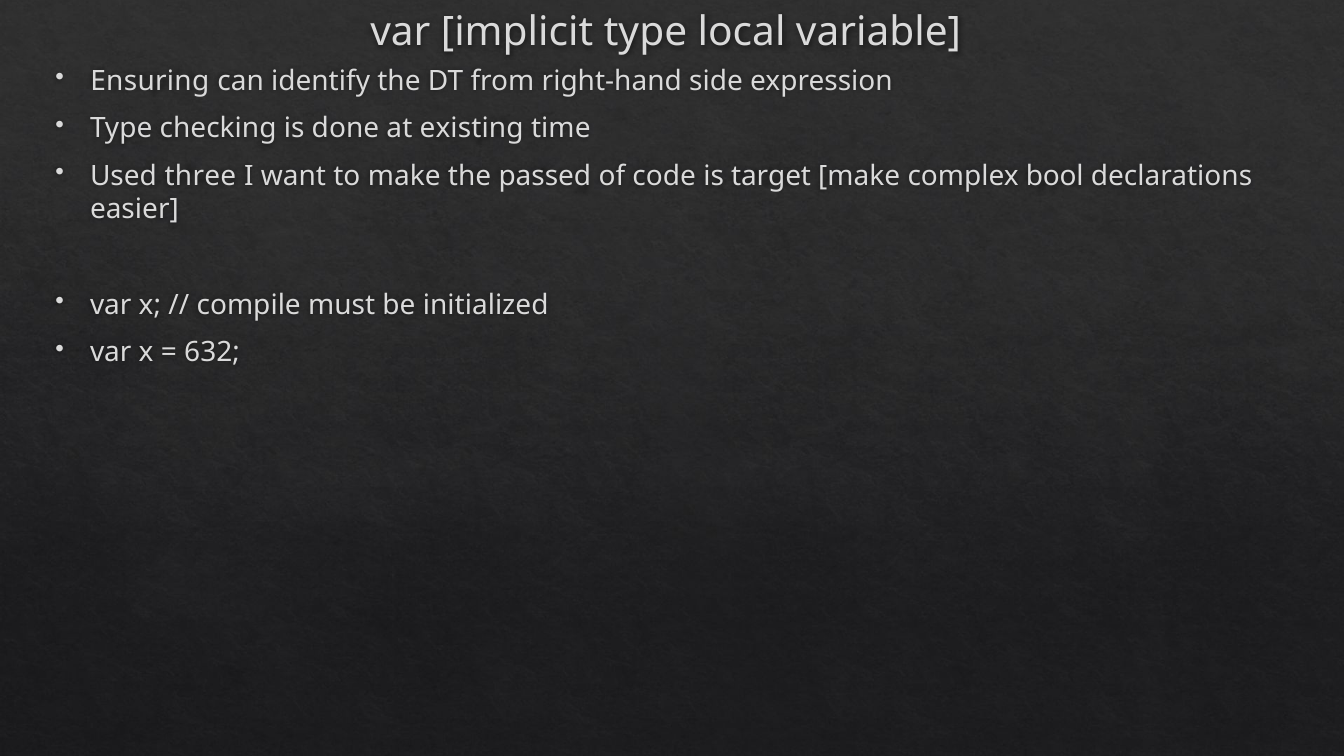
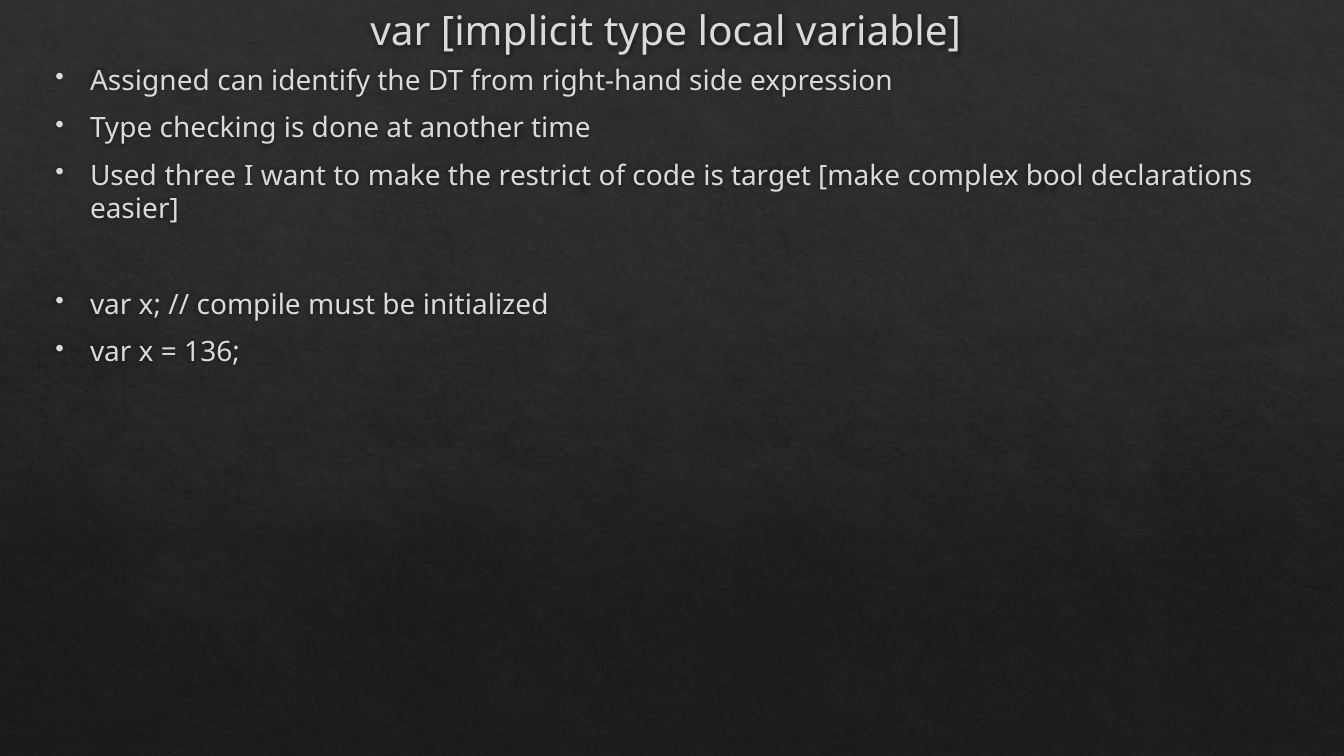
Ensuring: Ensuring -> Assigned
existing: existing -> another
passed: passed -> restrict
632: 632 -> 136
